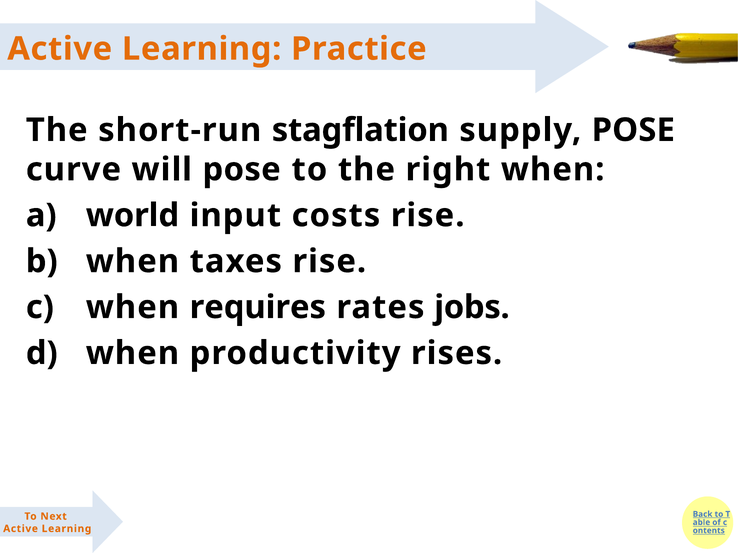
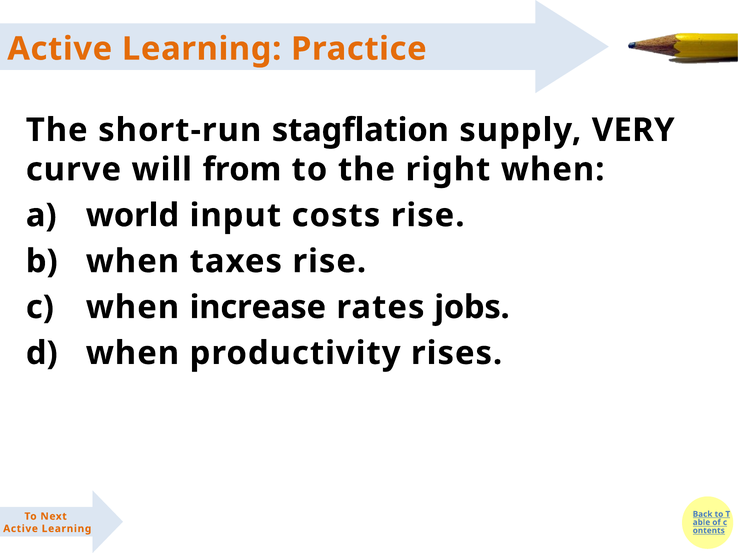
supply POSE: POSE -> VERY
will pose: pose -> from
requires: requires -> increase
